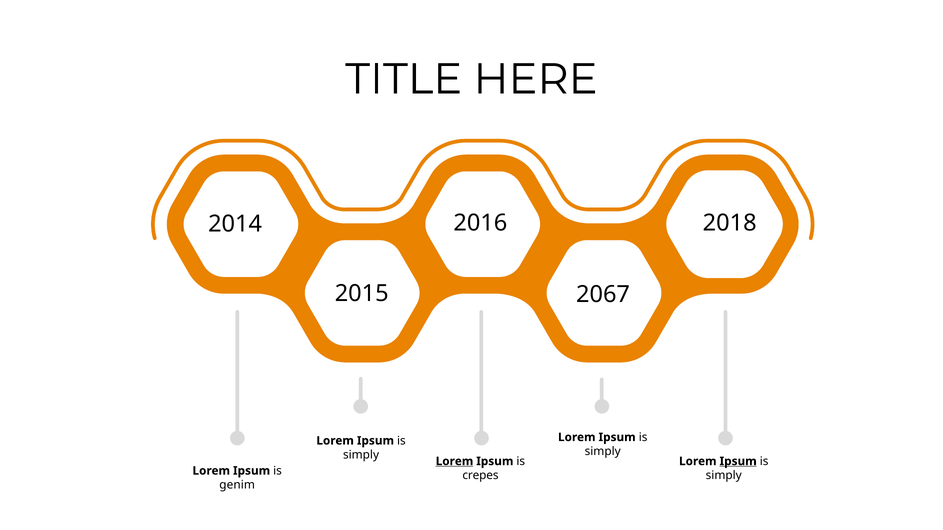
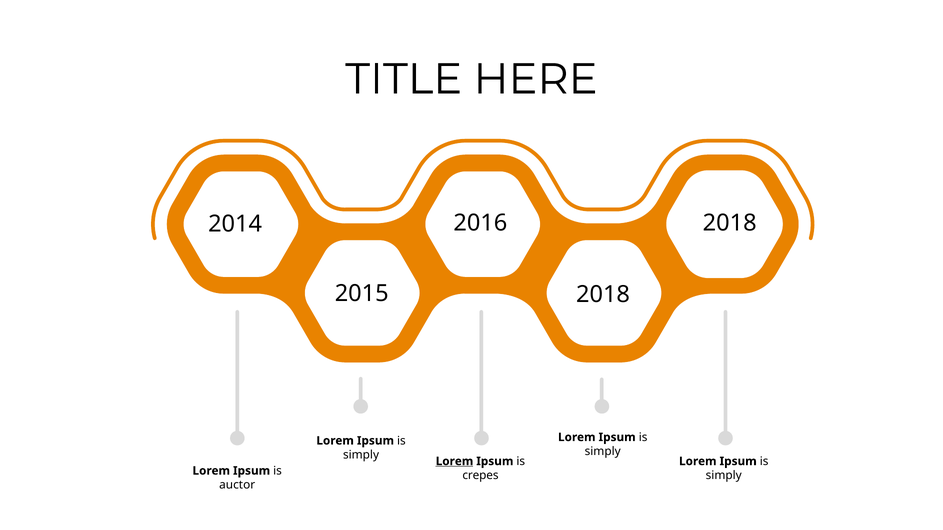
2067 at (603, 295): 2067 -> 2018
Ipsum at (738, 462) underline: present -> none
genim: genim -> auctor
